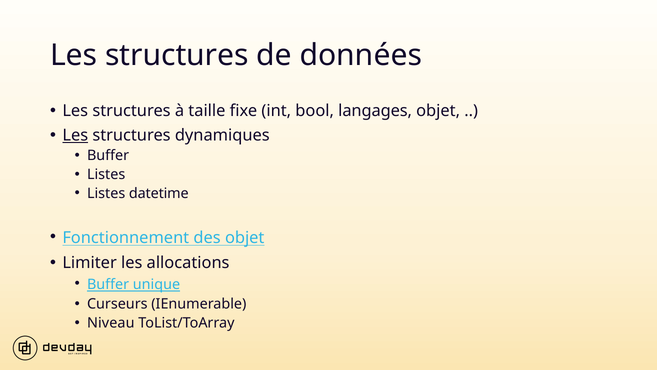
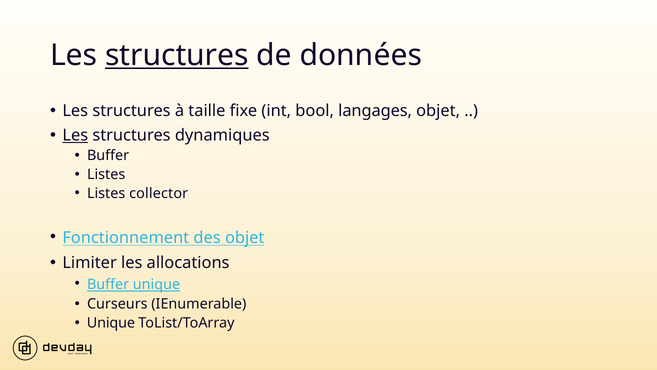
structures at (177, 55) underline: none -> present
datetime: datetime -> collector
Niveau at (111, 322): Niveau -> Unique
